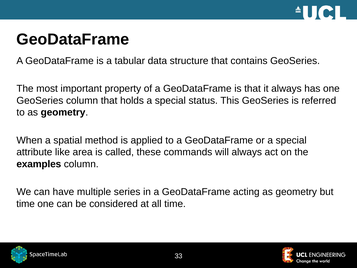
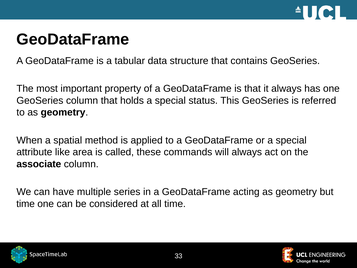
examples: examples -> associate
